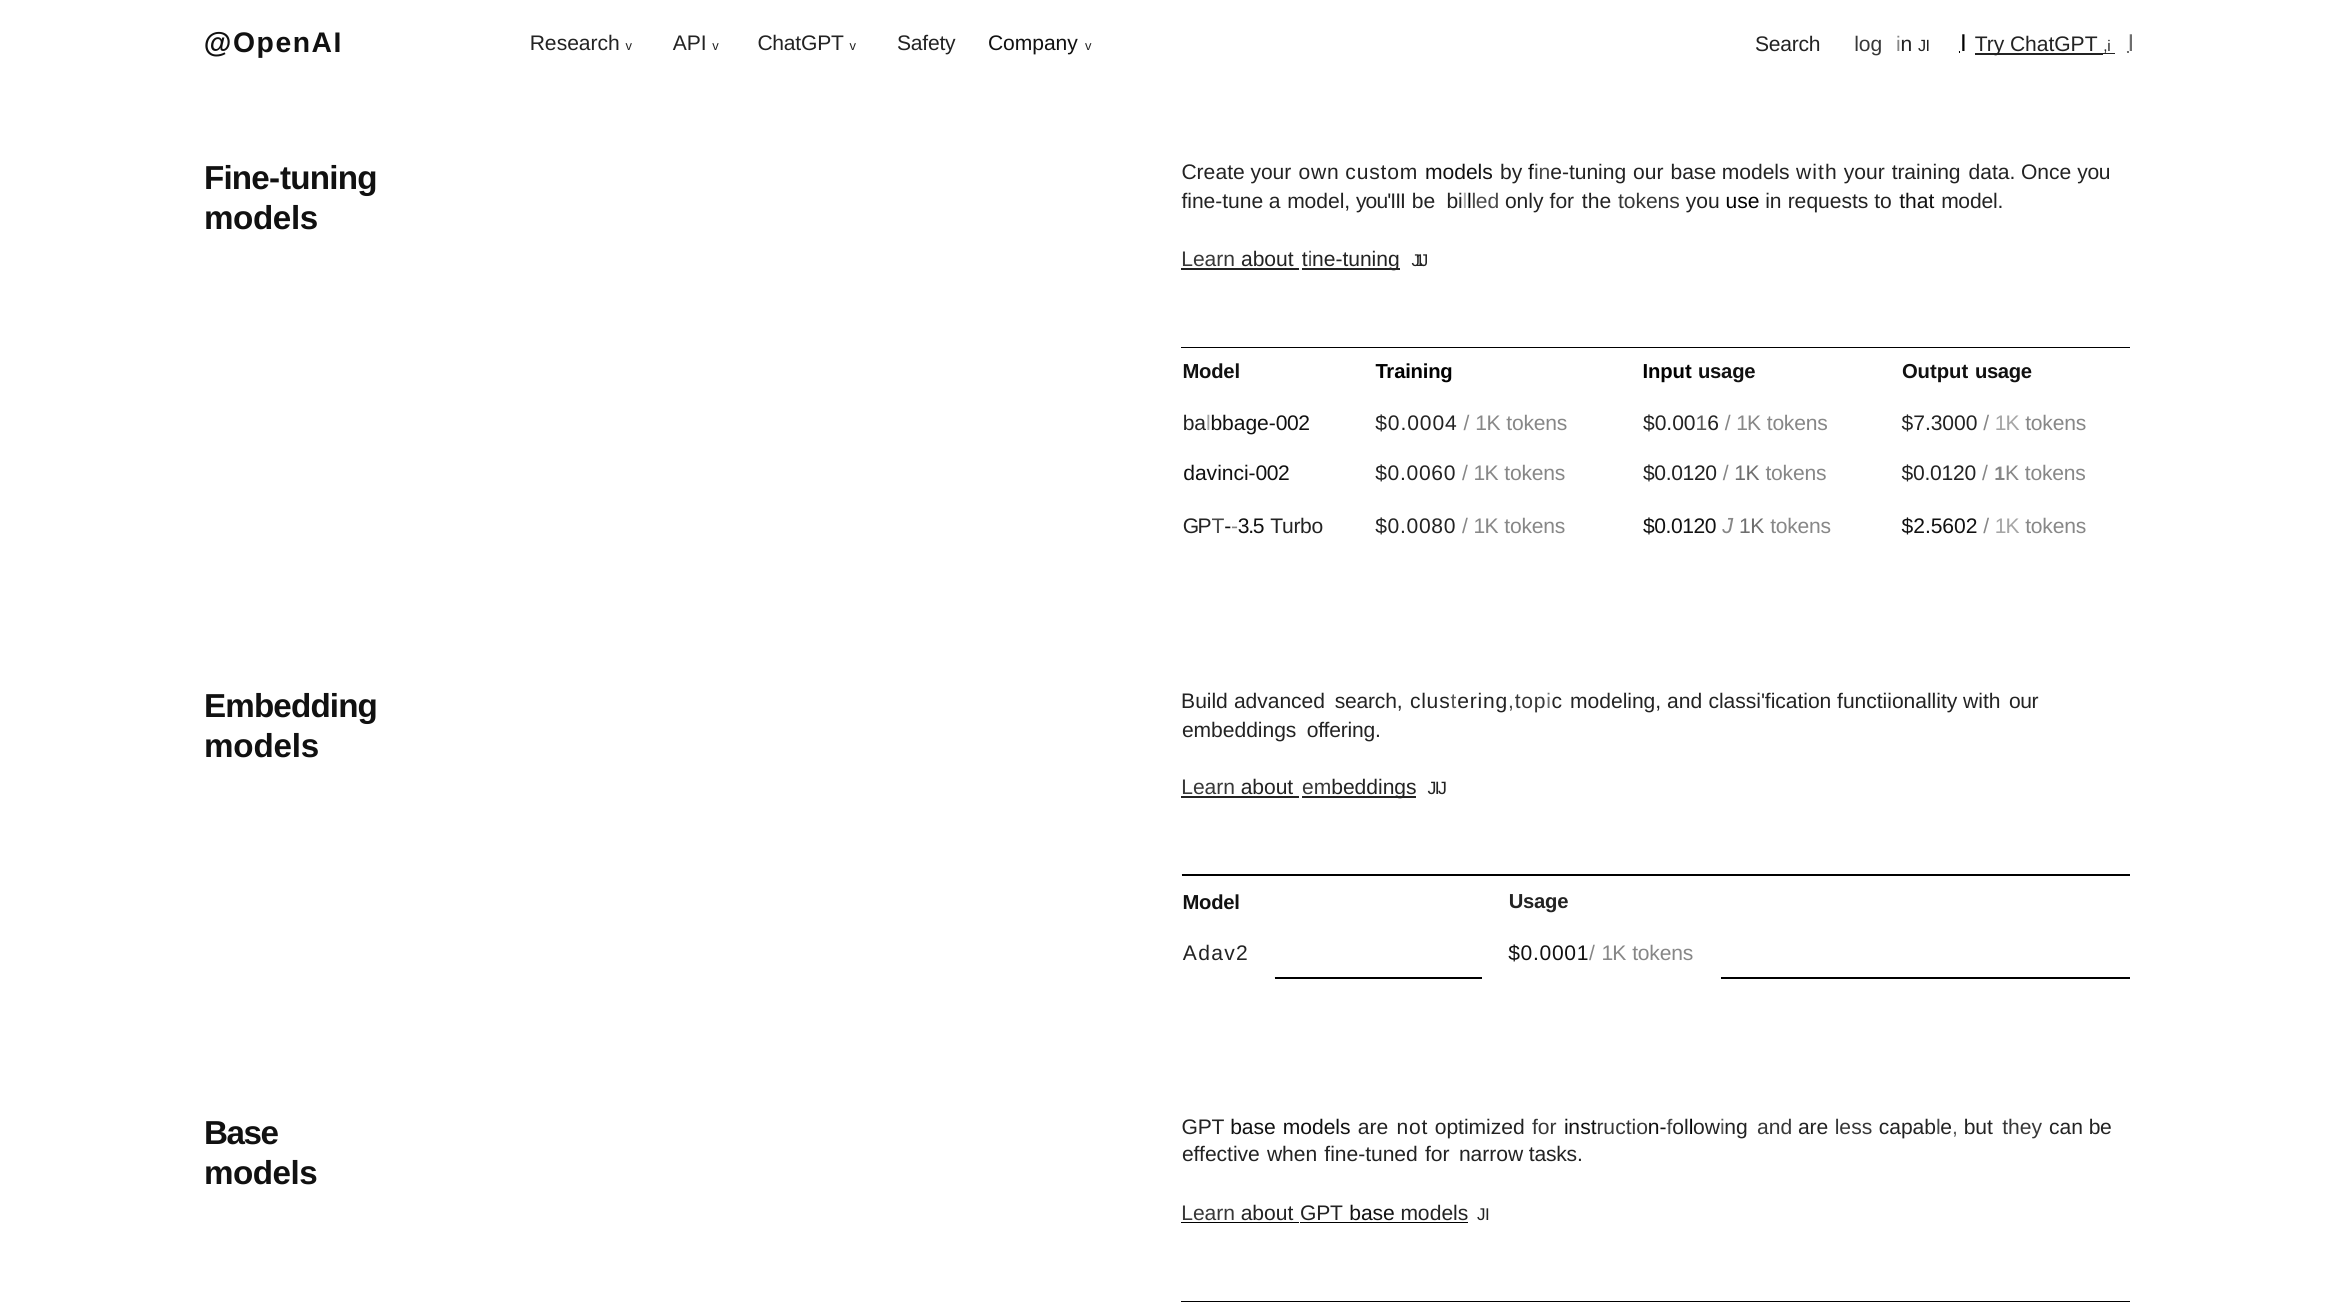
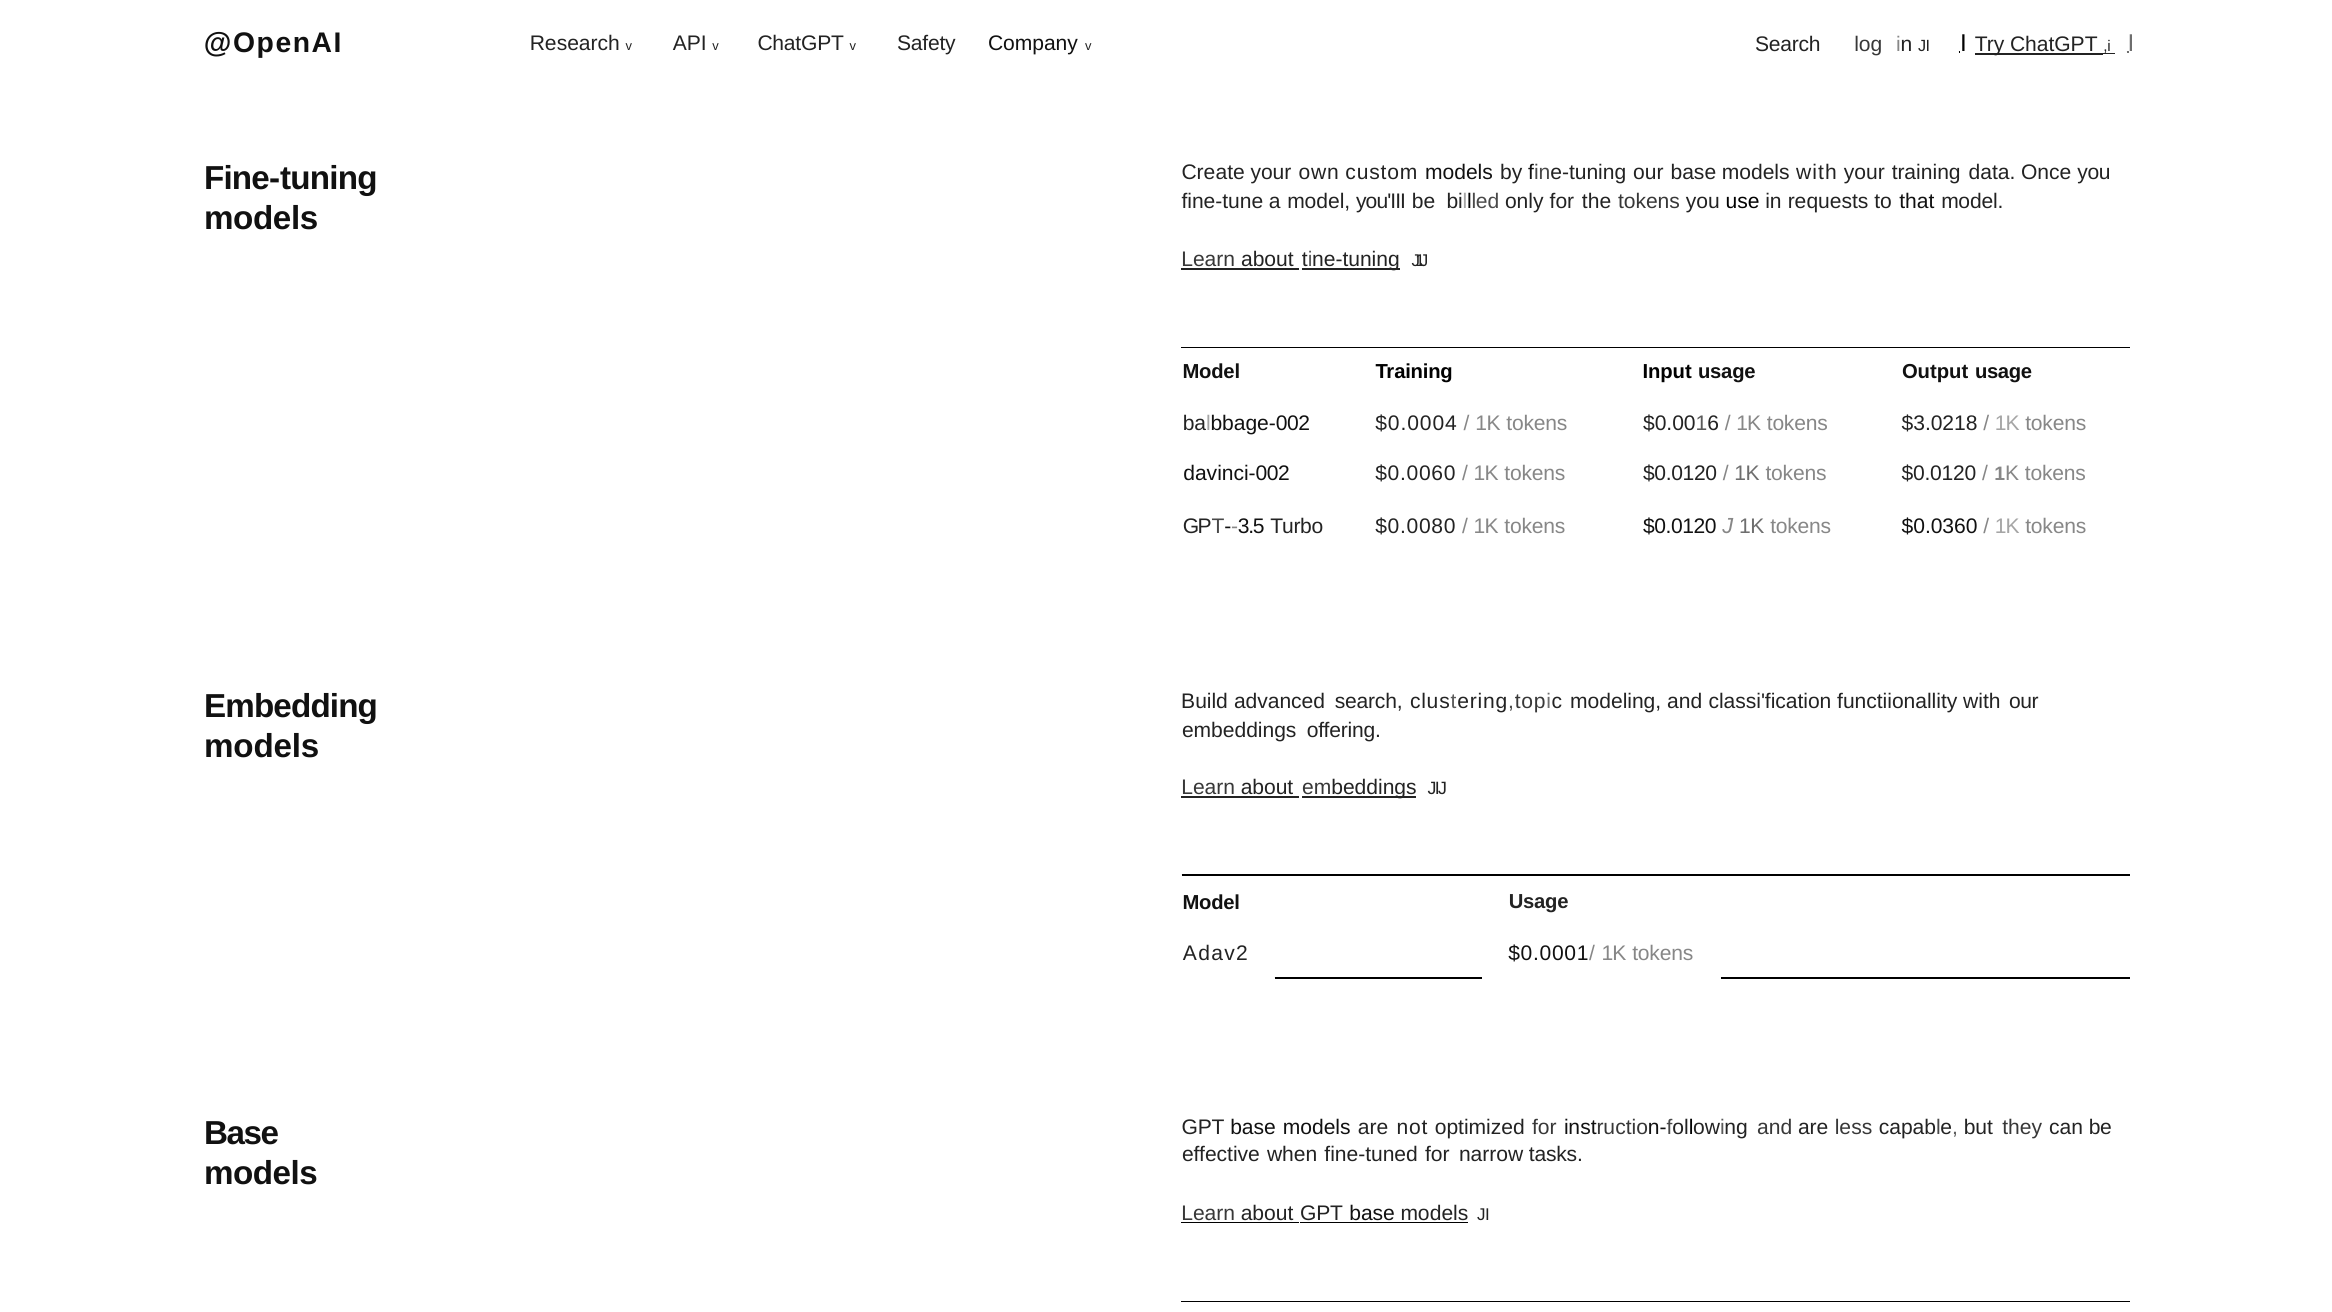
$7.3000: $7.3000 -> $3.0218
$2.5602: $2.5602 -> $0.0360
